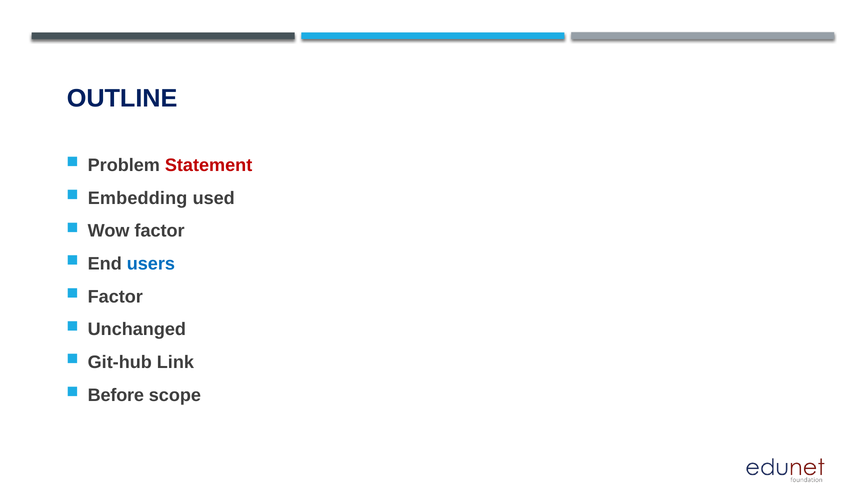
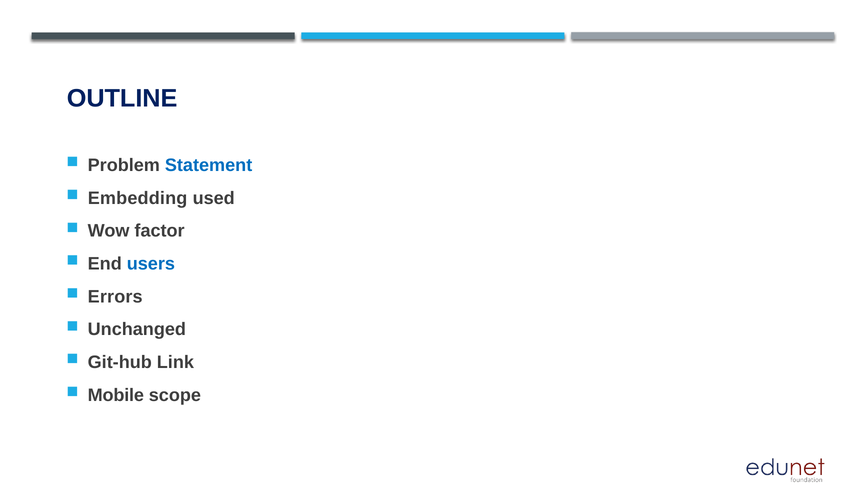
Statement colour: red -> blue
Factor at (115, 297): Factor -> Errors
Before: Before -> Mobile
